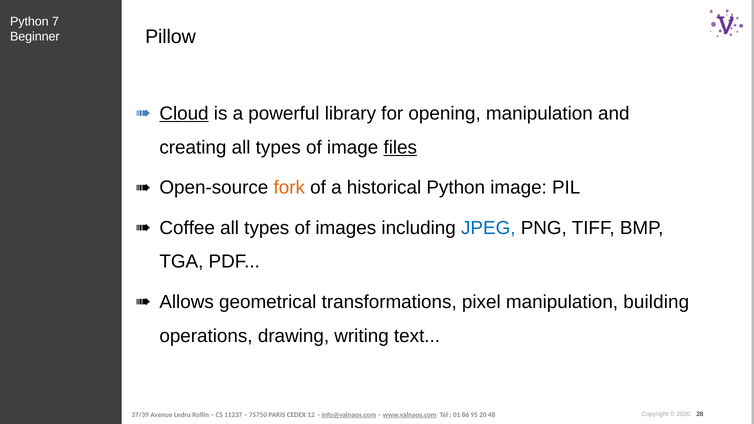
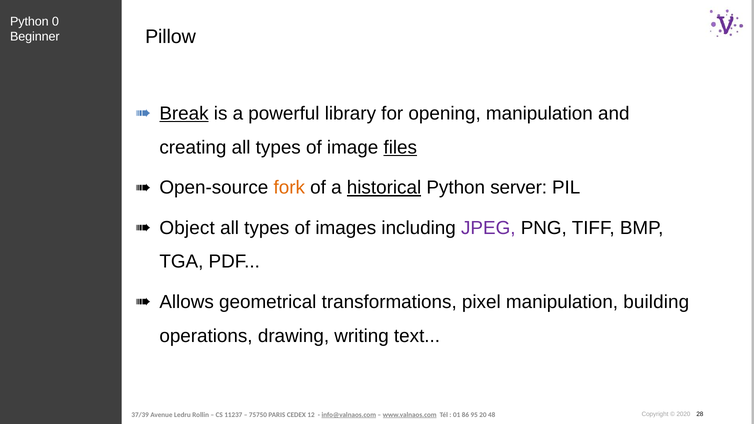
7: 7 -> 0
Cloud: Cloud -> Break
historical underline: none -> present
Python image: image -> server
Coffee: Coffee -> Object
JPEG colour: blue -> purple
